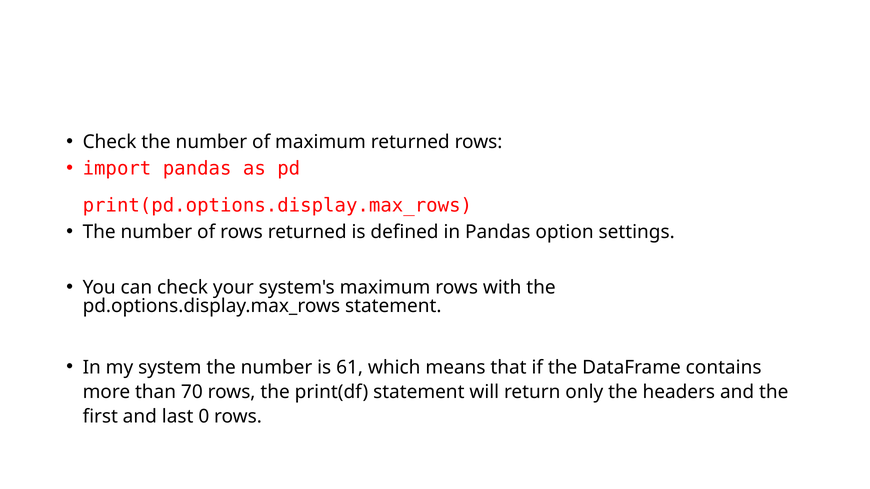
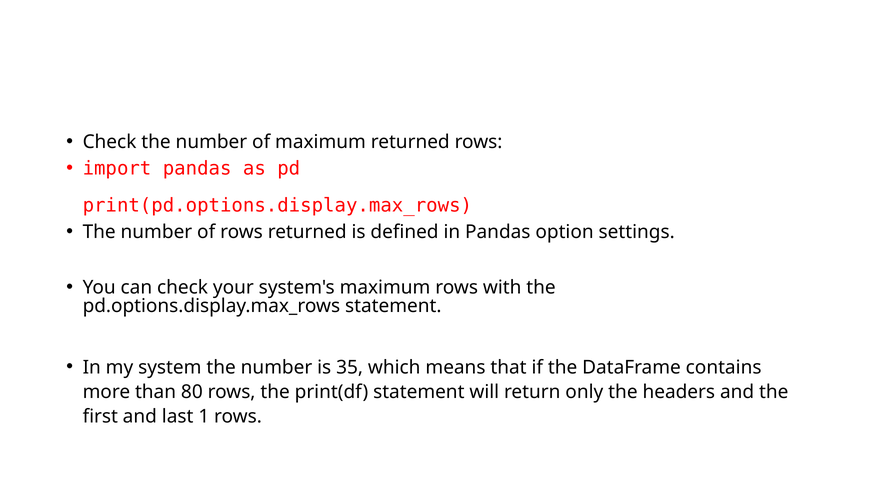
61: 61 -> 35
70: 70 -> 80
0: 0 -> 1
